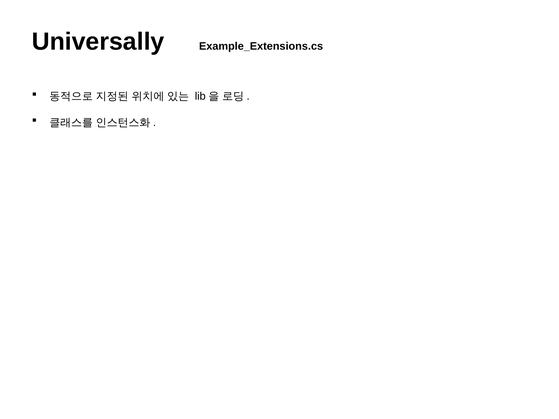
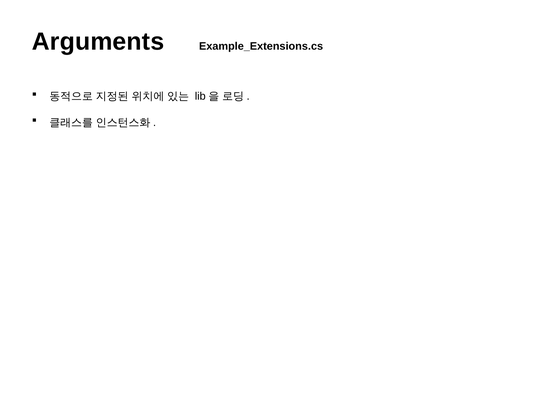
Universally: Universally -> Arguments
